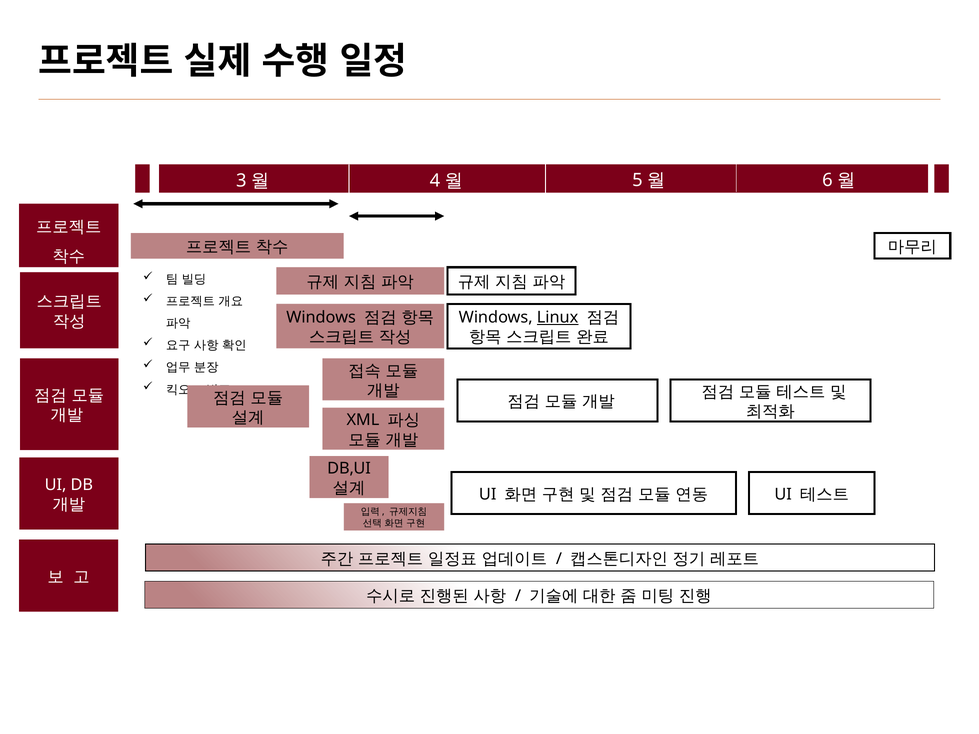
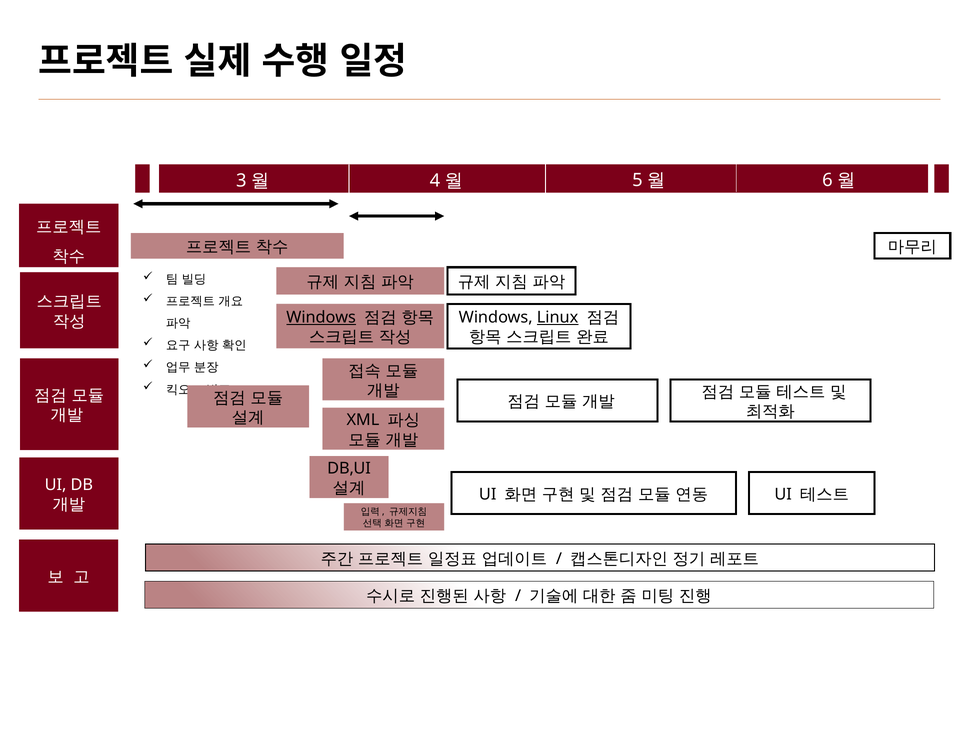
Windows at (321, 317) underline: none -> present
